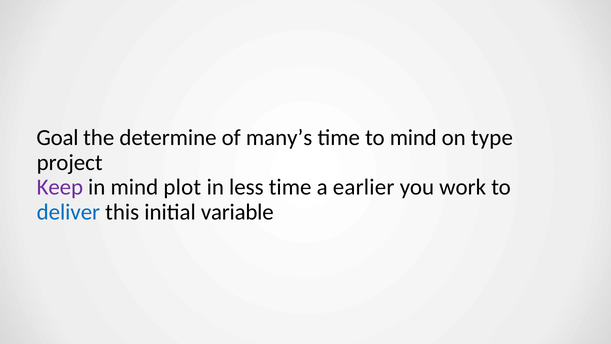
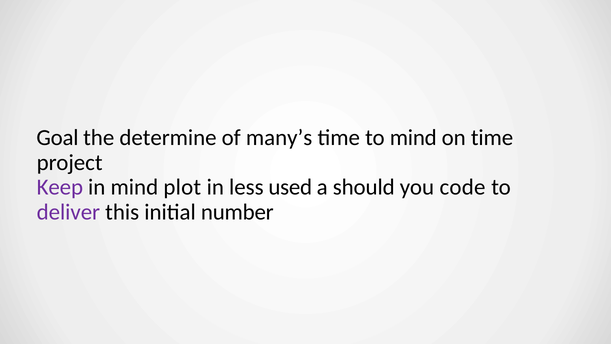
on type: type -> time
less time: time -> used
earlier: earlier -> should
work: work -> code
deliver colour: blue -> purple
variable: variable -> number
